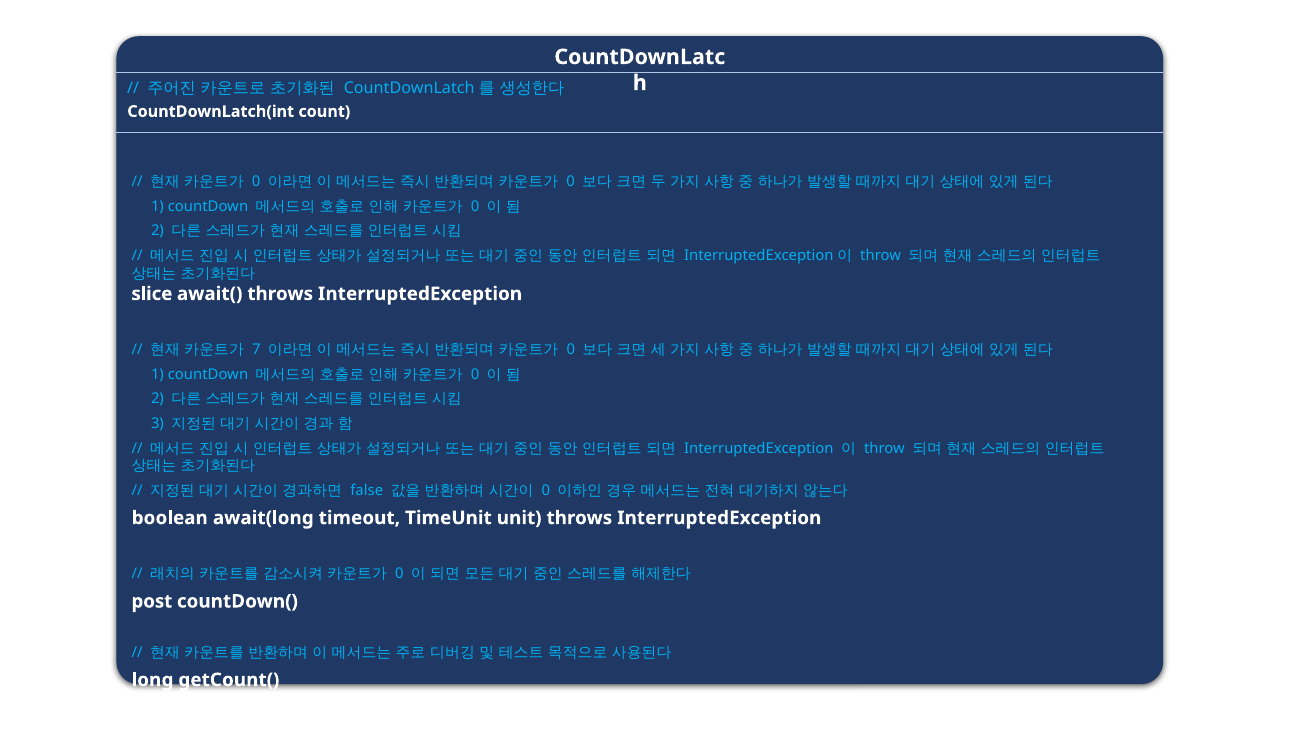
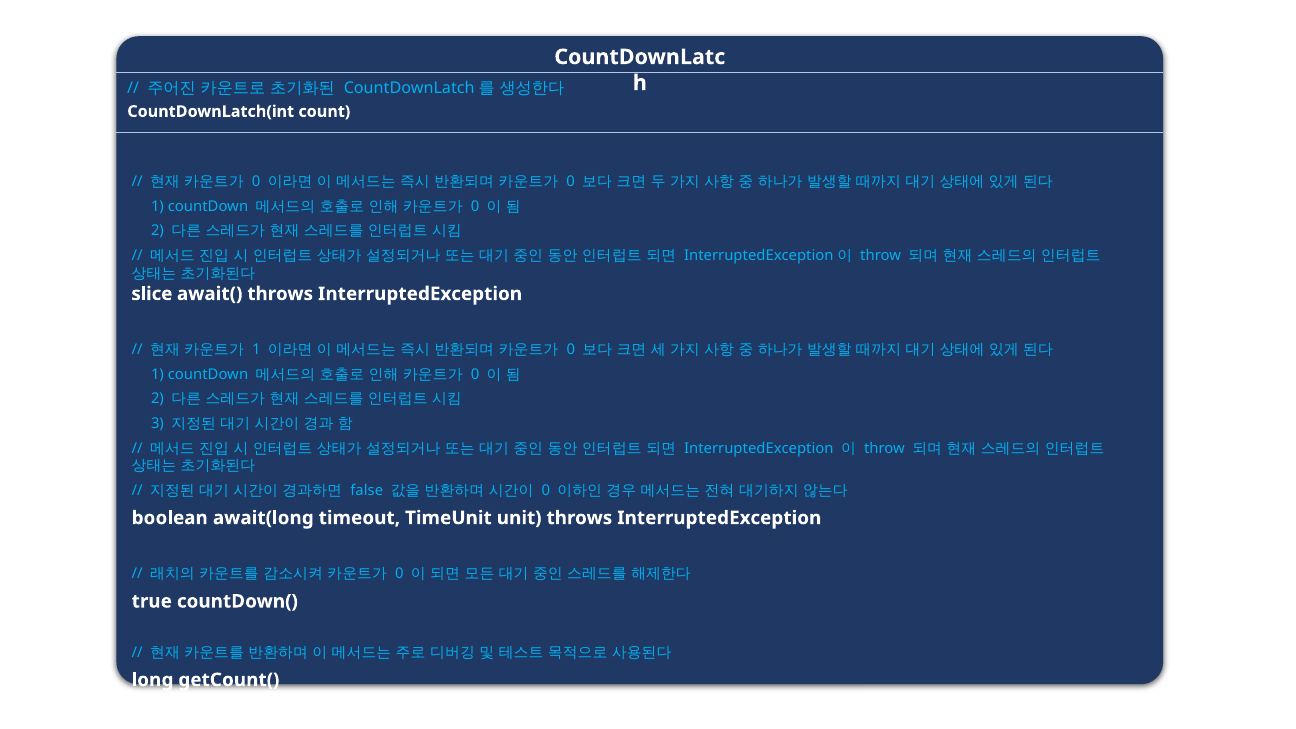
7 at (256, 350): 7 -> 1
post: post -> true
